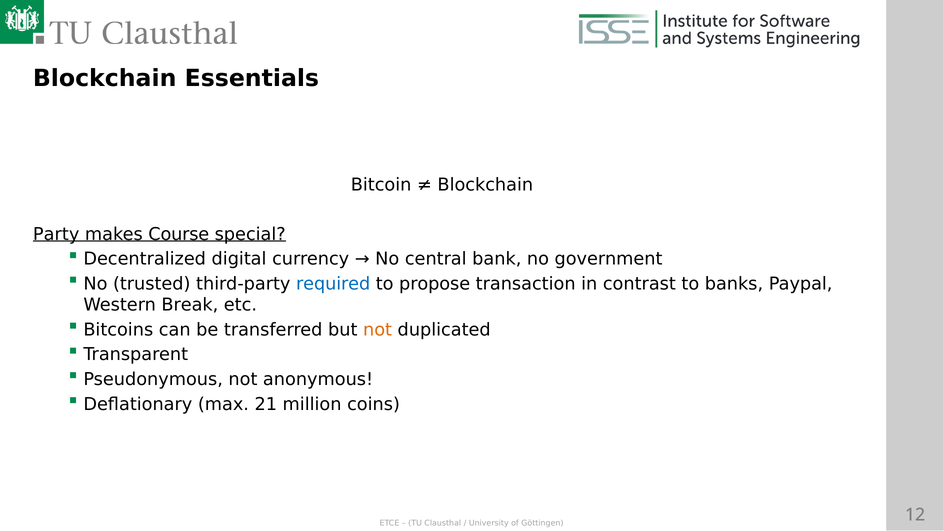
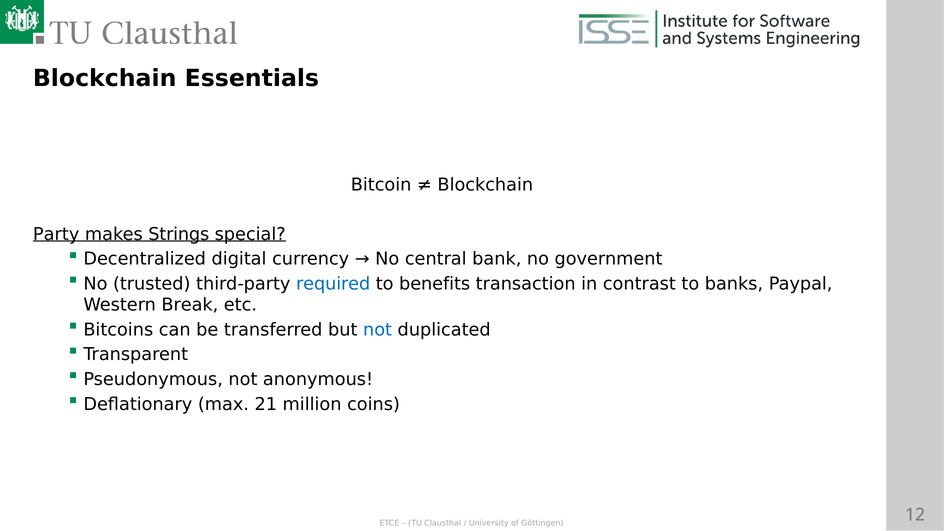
Course: Course -> Strings
propose: propose -> benefits
not at (378, 330) colour: orange -> blue
